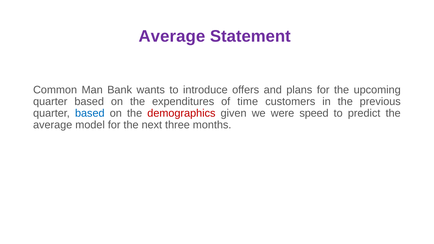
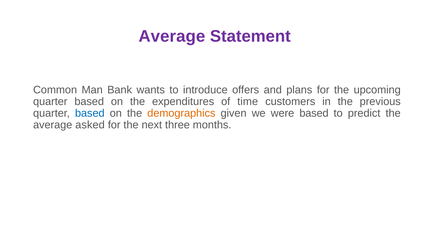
demographics colour: red -> orange
were speed: speed -> based
model: model -> asked
